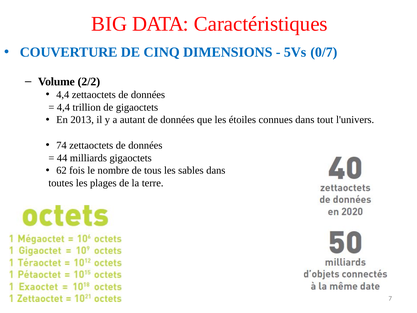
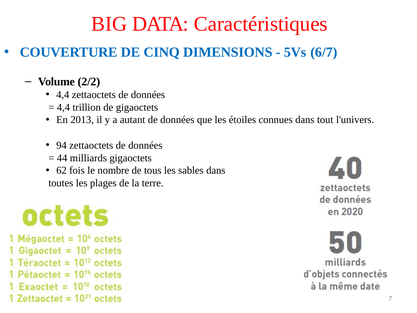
0/7: 0/7 -> 6/7
74: 74 -> 94
